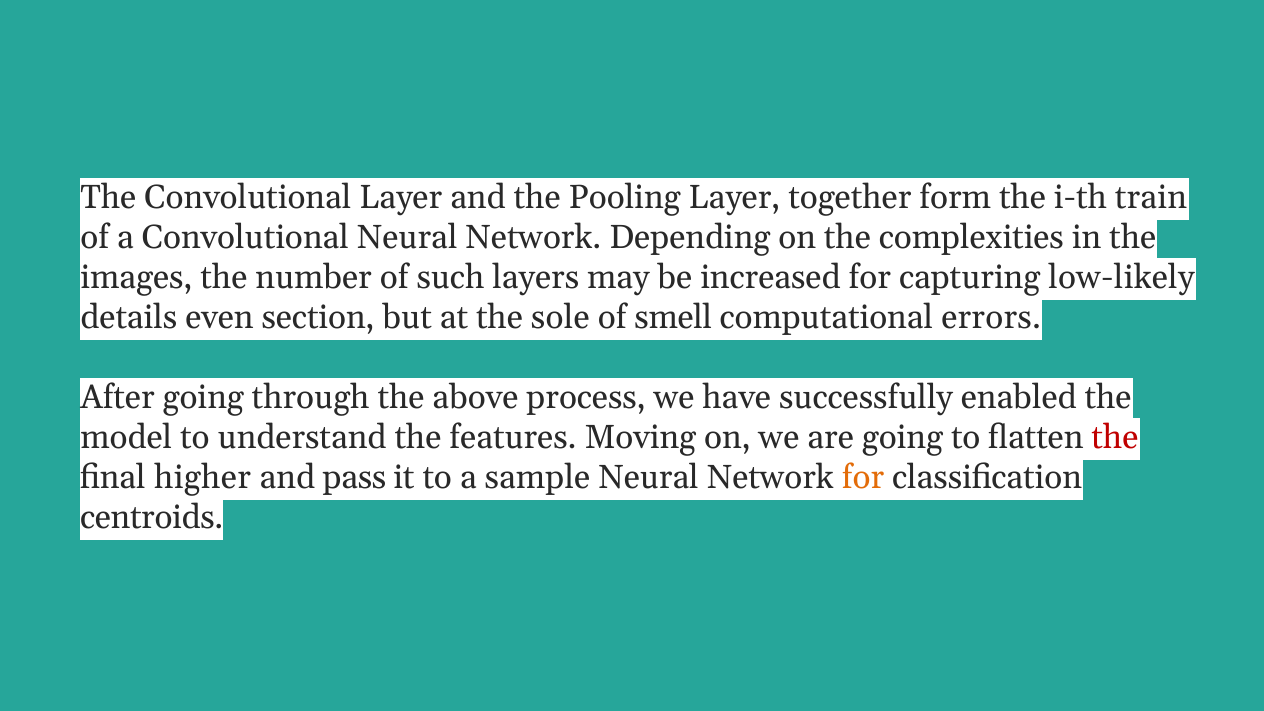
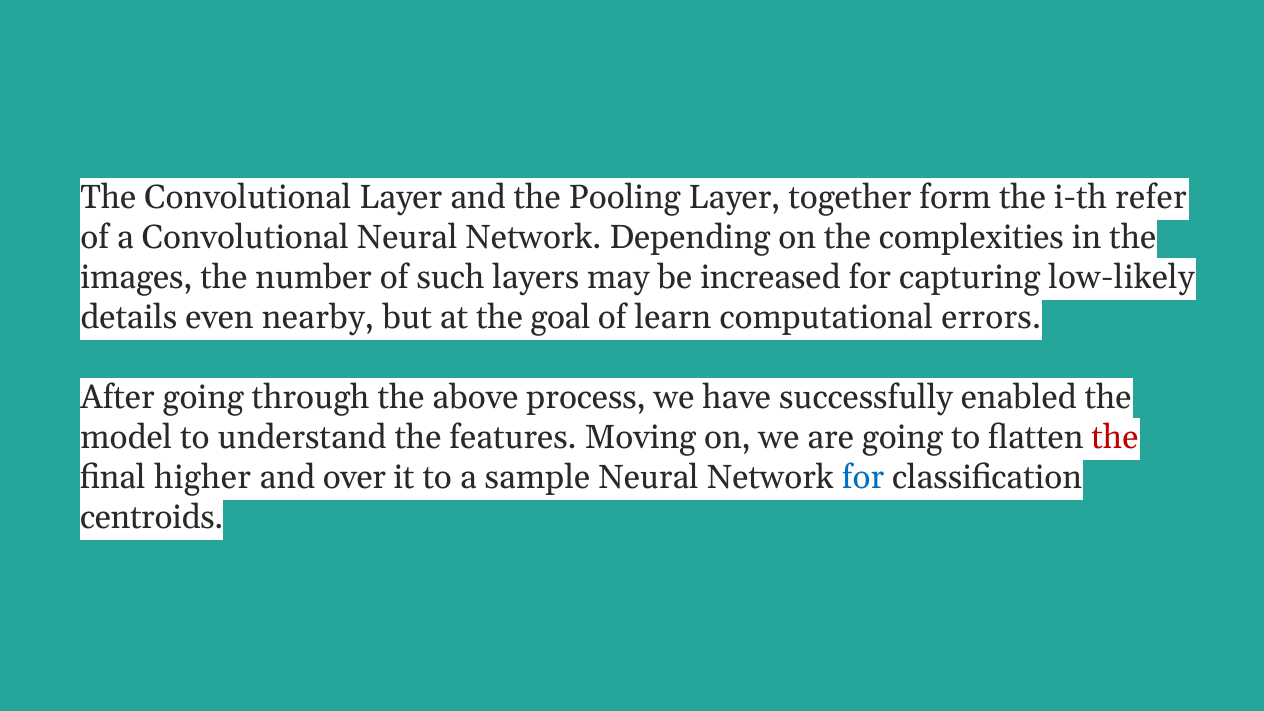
train: train -> refer
section: section -> nearby
sole: sole -> goal
smell: smell -> learn
pass: pass -> over
for at (863, 478) colour: orange -> blue
